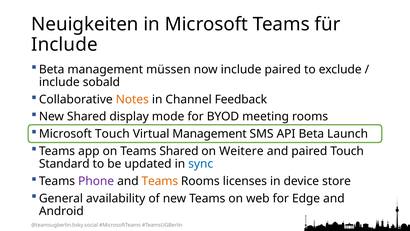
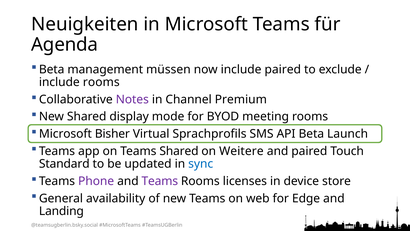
Include at (64, 45): Include -> Agenda
include sobald: sobald -> rooms
Notes colour: orange -> purple
Feedback: Feedback -> Premium
Microsoft Touch: Touch -> Bisher
Virtual Management: Management -> Sprachprofils
Teams at (160, 181) colour: orange -> purple
Android: Android -> Landing
